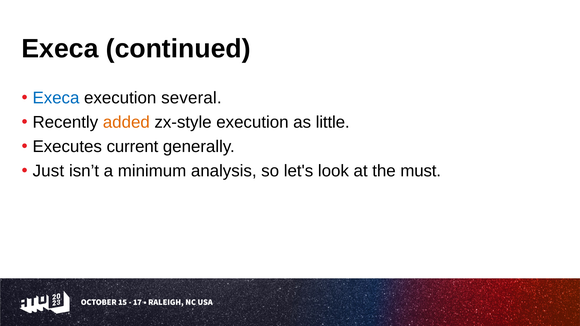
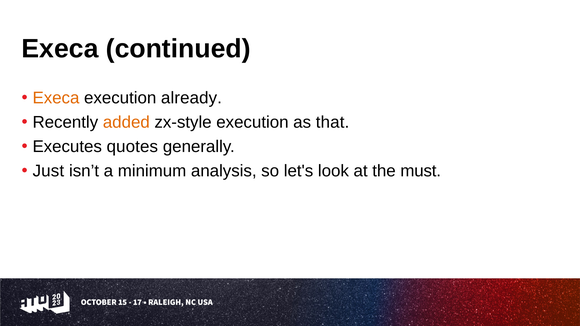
Execa colour: blue -> orange
several: several -> already
little: little -> that
current: current -> quotes
